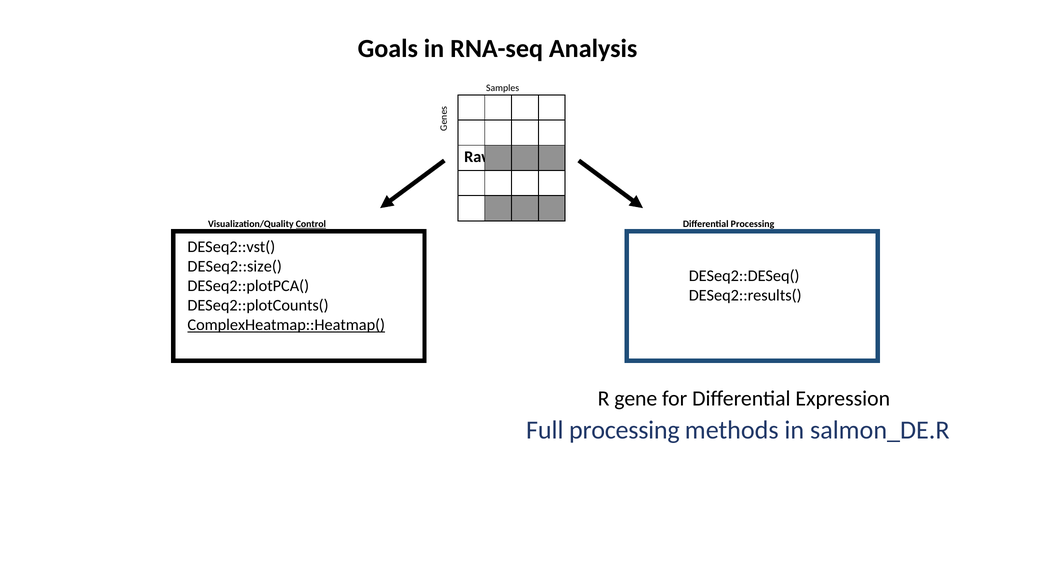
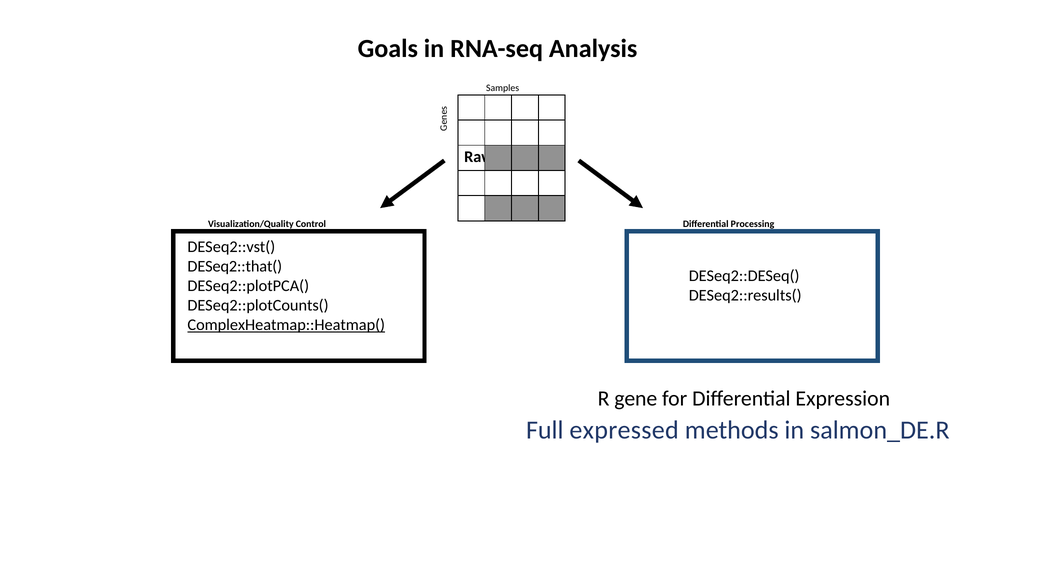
Control underline: present -> none
DESeq2::size(: DESeq2::size( -> DESeq2::that(
Full processing: processing -> expressed
